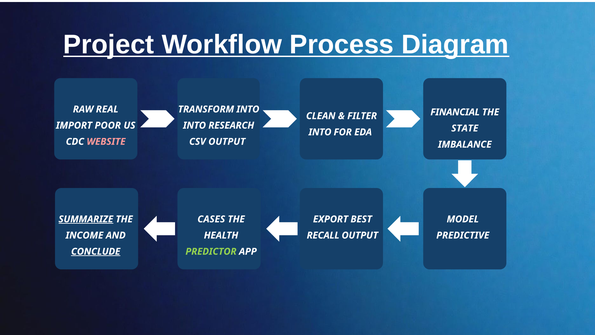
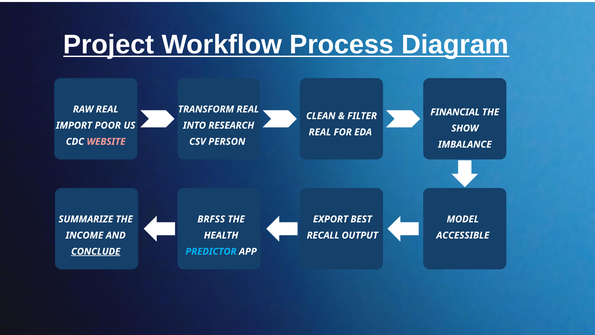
TRANSFORM INTO: INTO -> REAL
STATE: STATE -> SHOW
INTO at (320, 132): INTO -> REAL
CSV OUTPUT: OUTPUT -> PERSON
SUMMARIZE underline: present -> none
CASES: CASES -> BRFSS
PREDICTIVE: PREDICTIVE -> ACCESSIBLE
PREDICTOR colour: light green -> light blue
